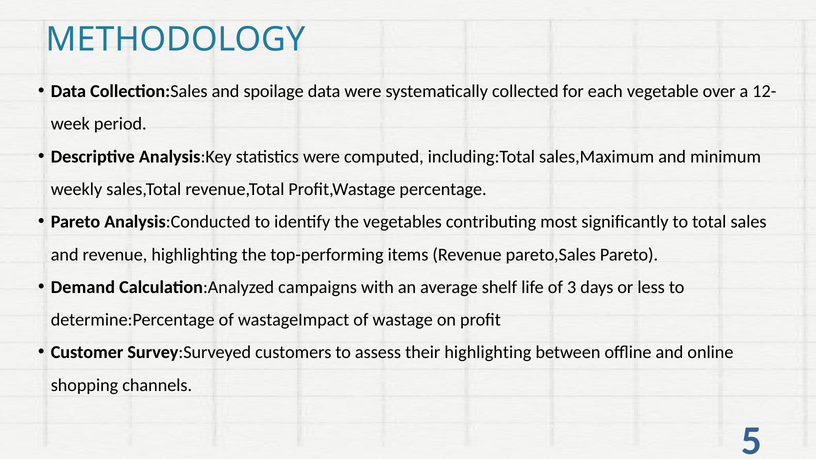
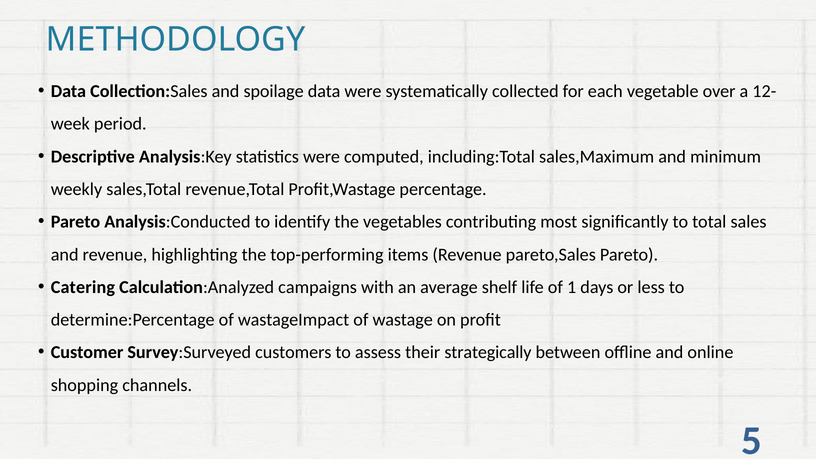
Demand: Demand -> Catering
3: 3 -> 1
their highlighting: highlighting -> strategically
